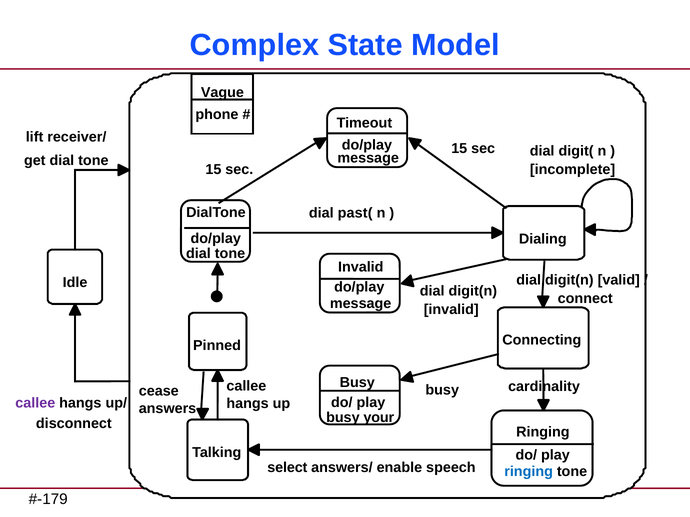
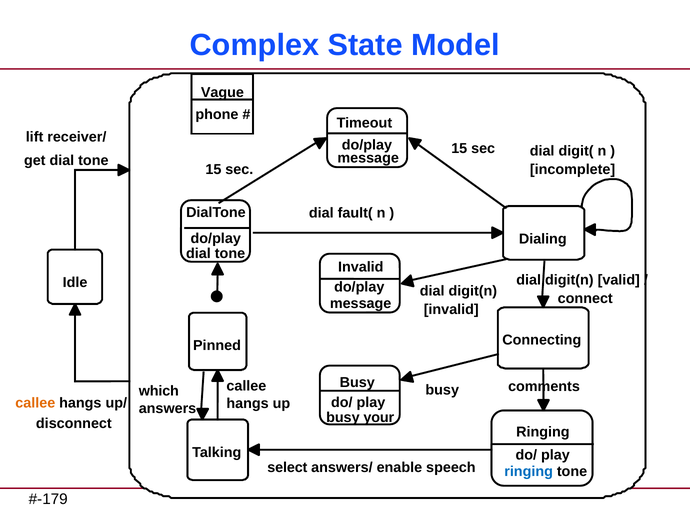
past(: past( -> fault(
cardinality: cardinality -> comments
cease: cease -> which
callee at (35, 403) colour: purple -> orange
